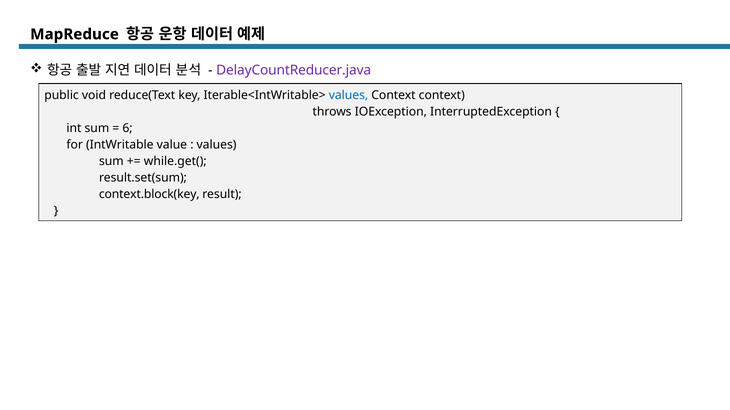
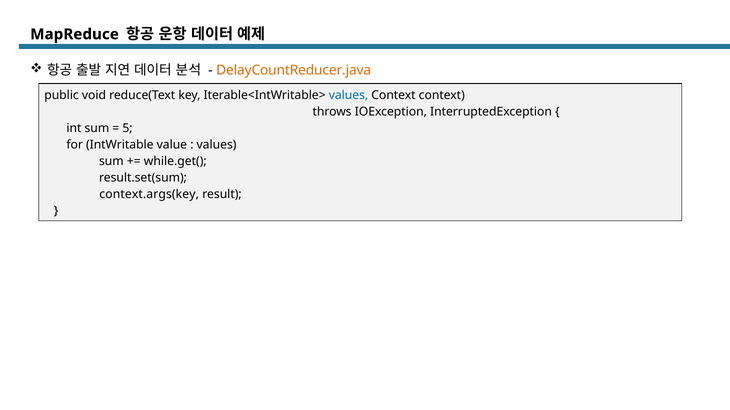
DelayCountReducer.java colour: purple -> orange
6: 6 -> 5
context.block(key: context.block(key -> context.args(key
